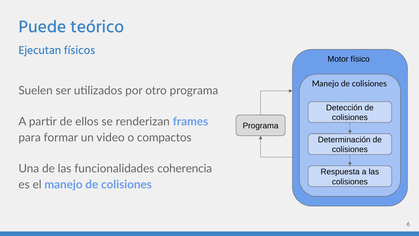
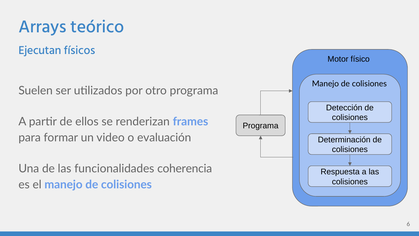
Puede: Puede -> Arrays
compactos: compactos -> evaluación
